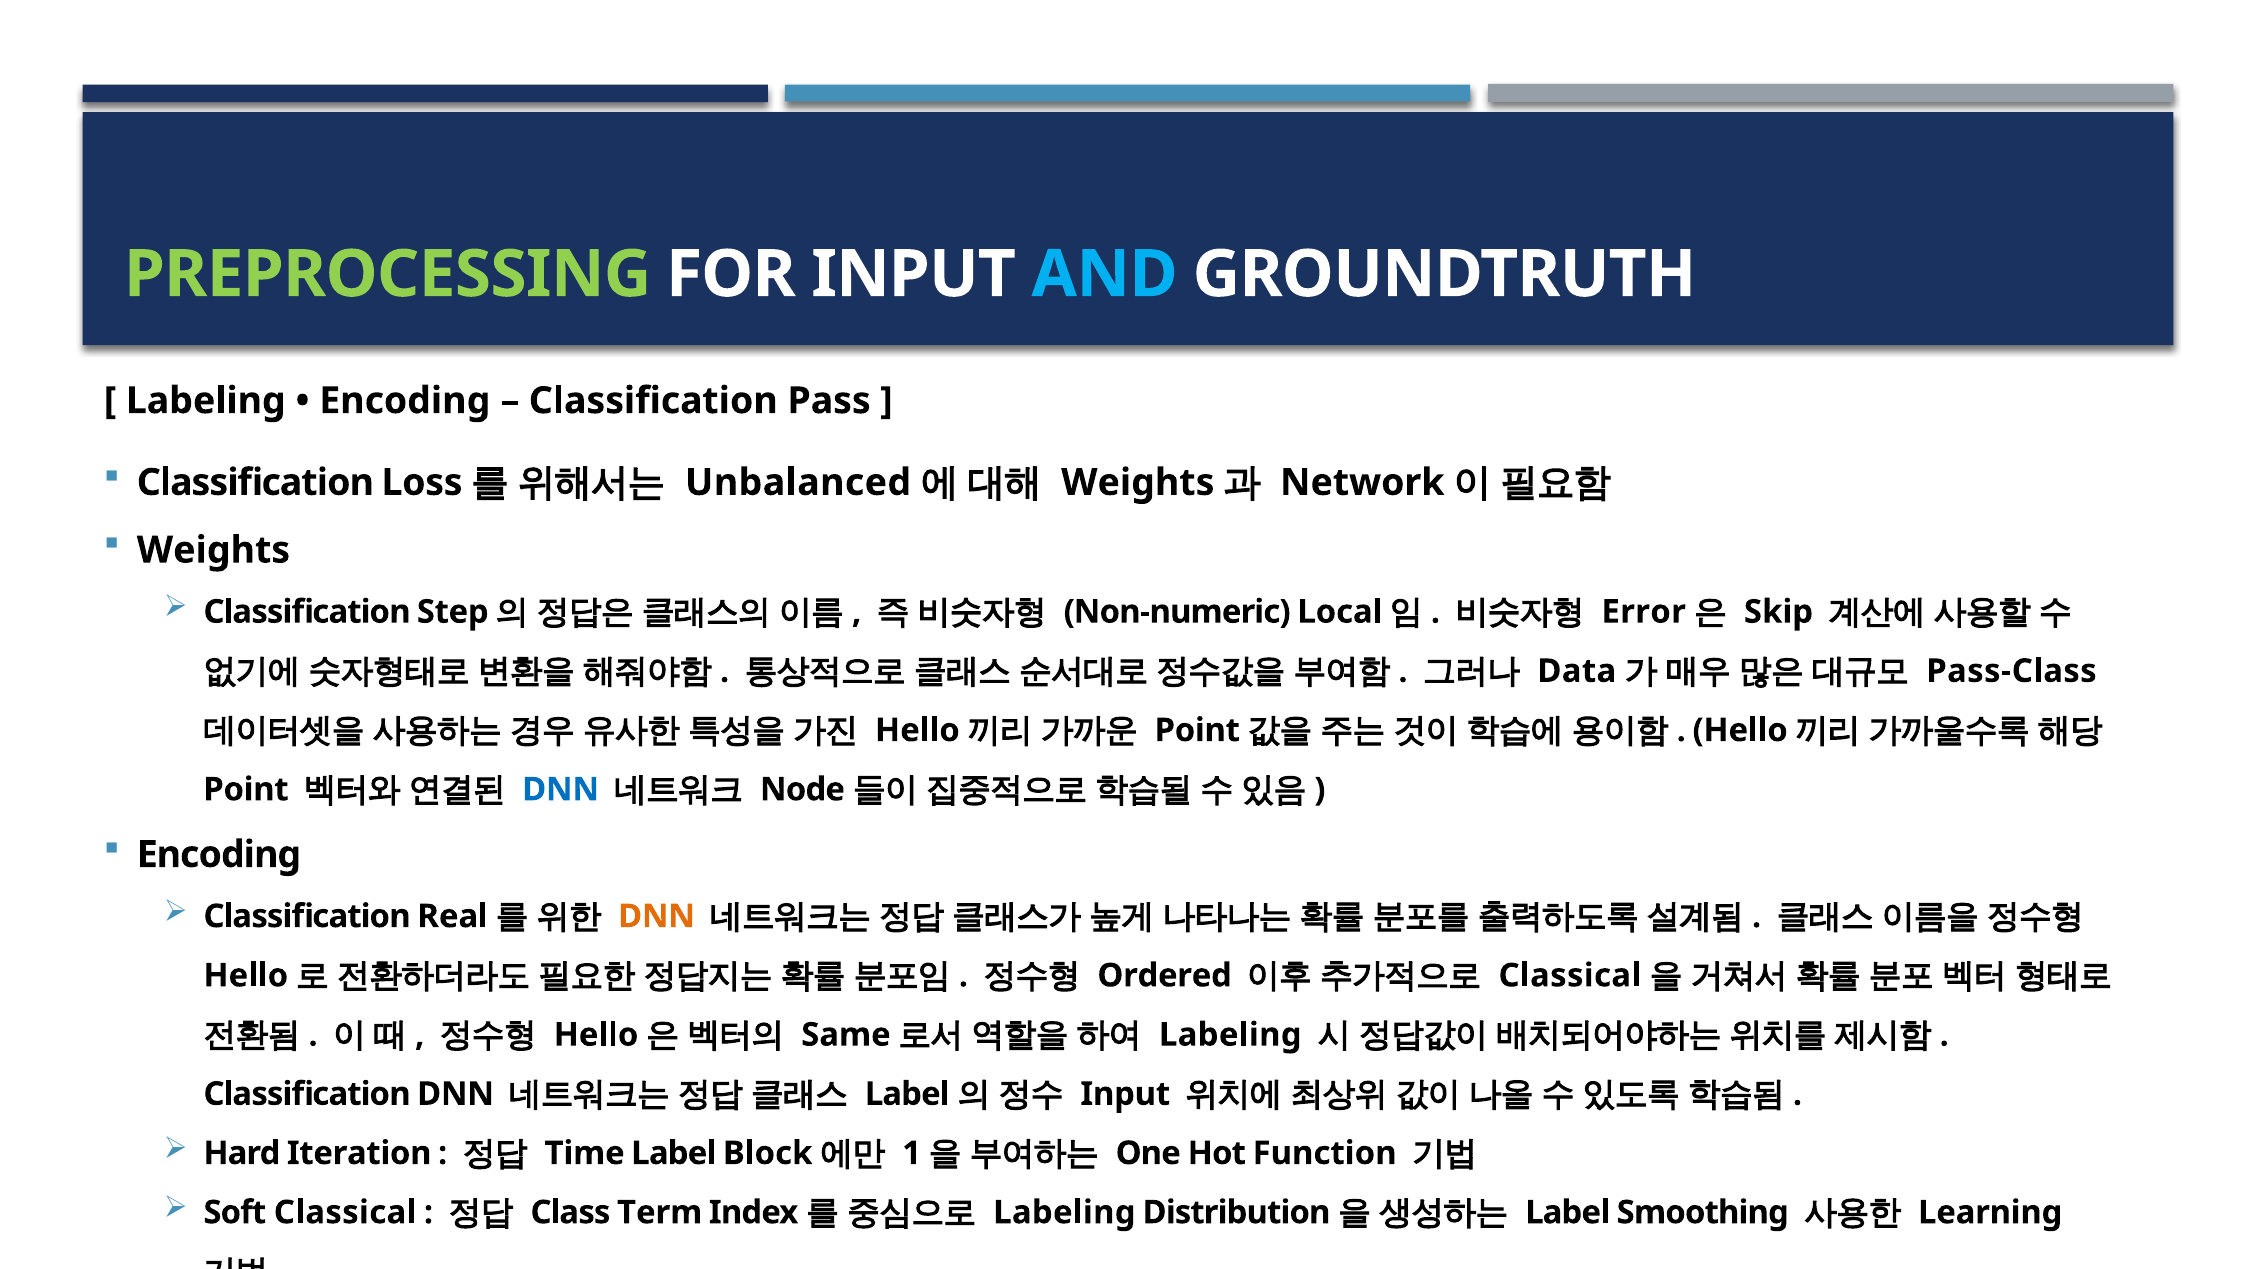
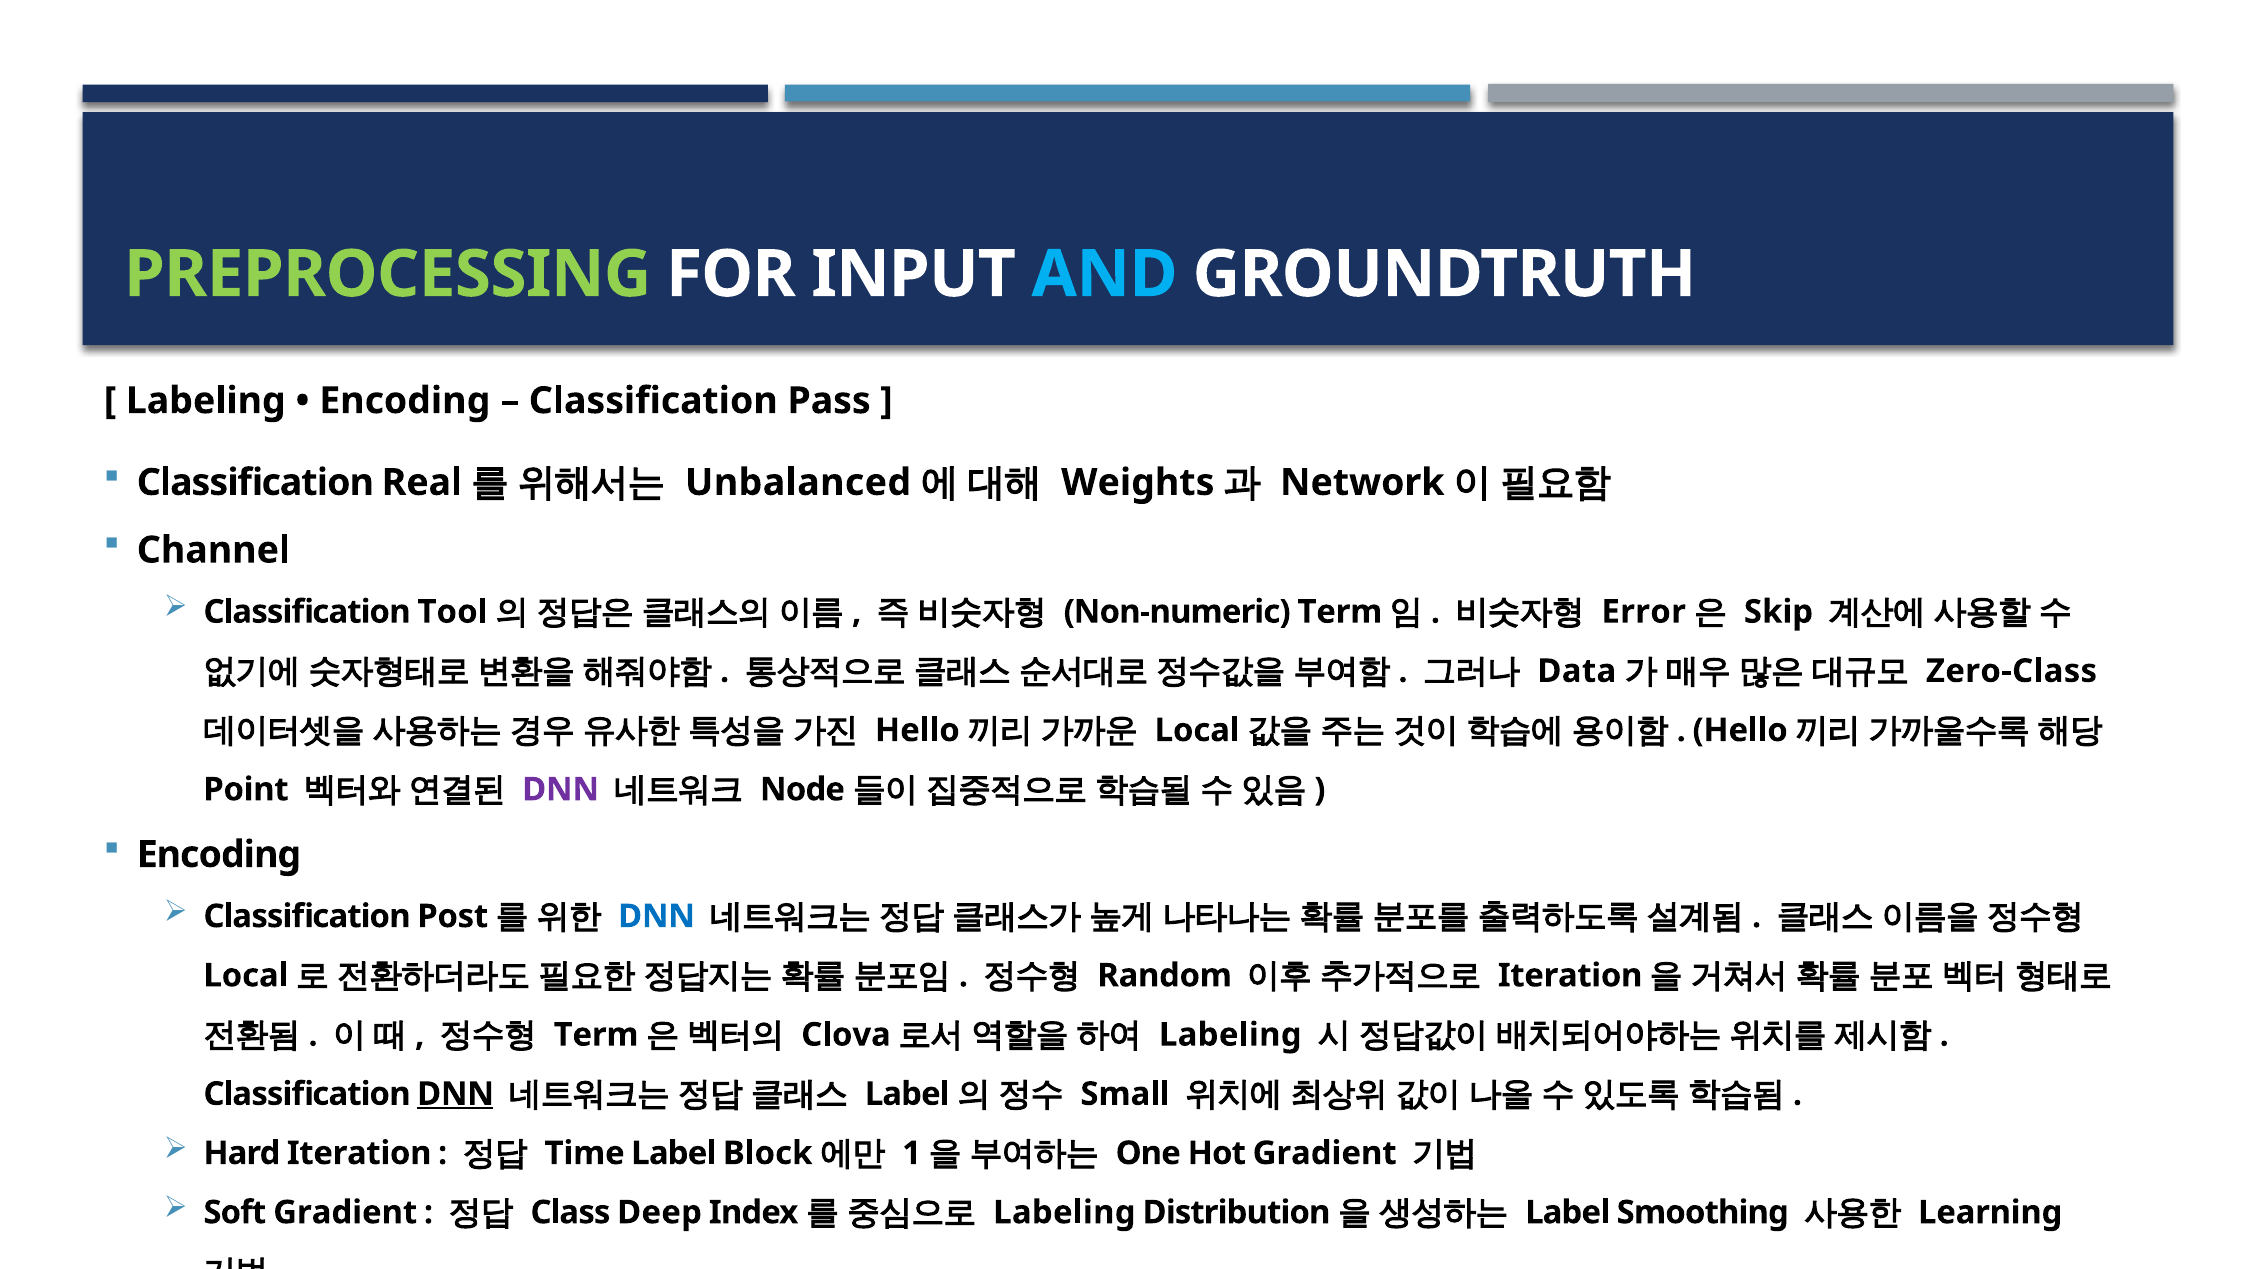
Loss: Loss -> Real
Weights at (213, 550): Weights -> Channel
Step: Step -> Tool
Non-numeric Local: Local -> Term
Pass-Class: Pass-Class -> Zero-Class
Point at (1197, 730): Point -> Local
DNN at (561, 790) colour: blue -> purple
Real: Real -> Post
DNN at (657, 916) colour: orange -> blue
Hello at (246, 976): Hello -> Local
Ordered: Ordered -> Random
Classical at (1570, 976): Classical -> Iteration
Hello at (596, 1035): Hello -> Term
Same: Same -> Clova
DNN at (456, 1094) underline: none -> present
Input at (1125, 1094): Input -> Small
Hot Function: Function -> Gradient
Soft Classical: Classical -> Gradient
Term: Term -> Deep
